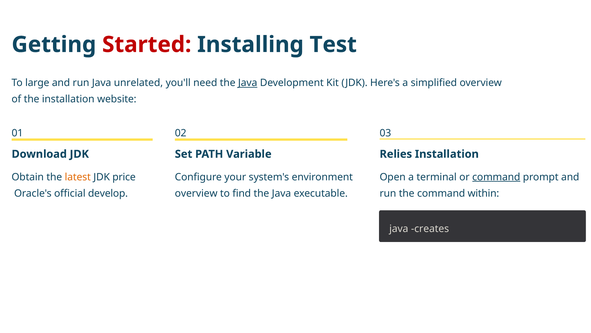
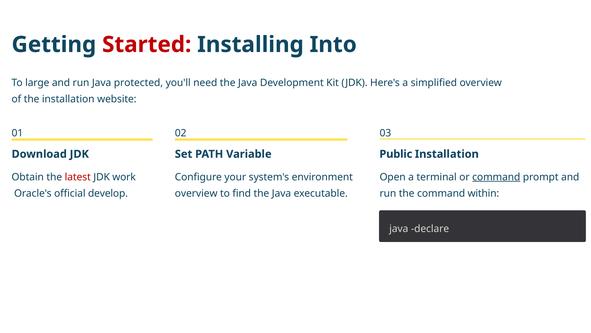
Test: Test -> Into
unrelated: unrelated -> protected
Java at (248, 83) underline: present -> none
Relies: Relies -> Public
latest colour: orange -> red
price: price -> work
creates: creates -> declare
